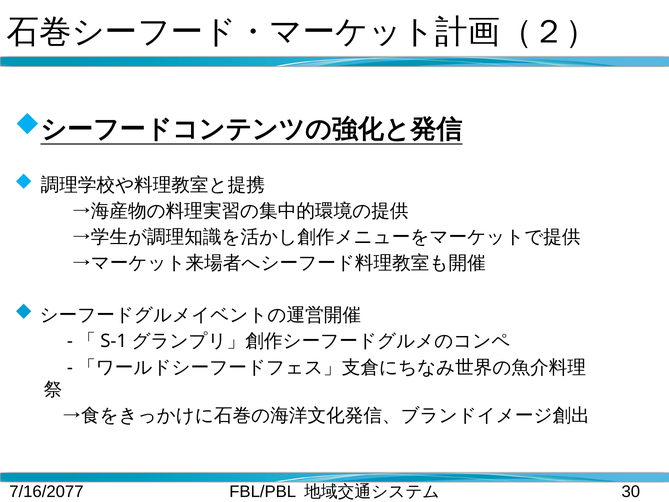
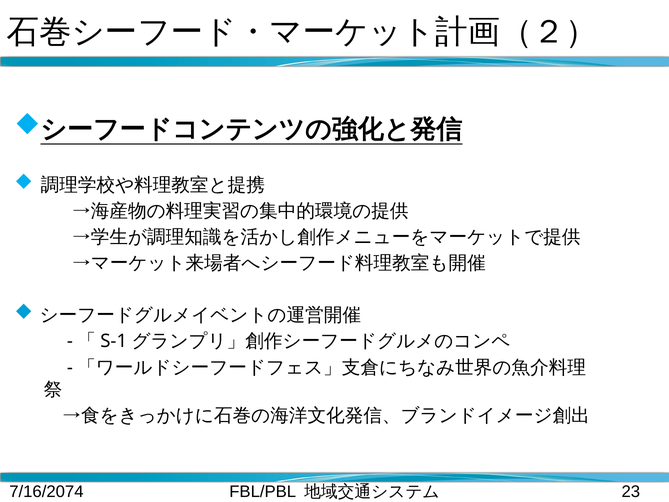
7/16/2077: 7/16/2077 -> 7/16/2074
30: 30 -> 23
